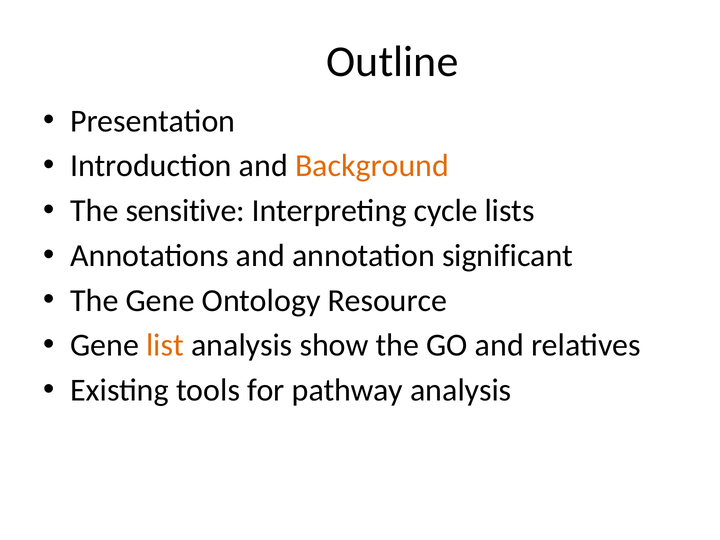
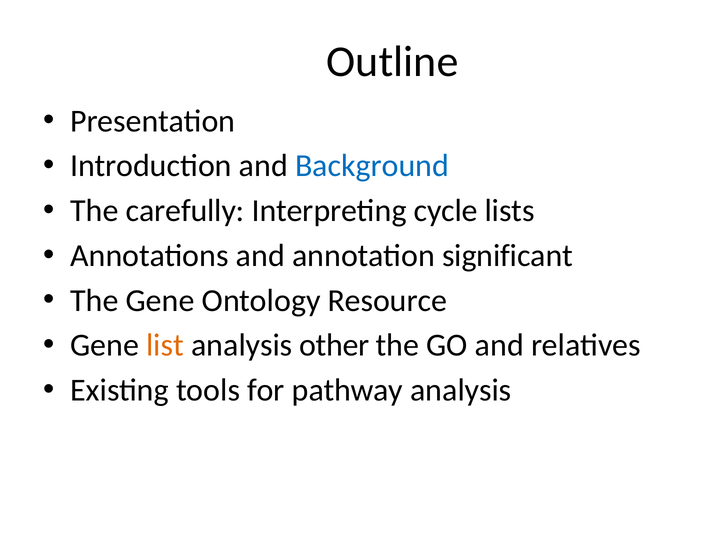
Background colour: orange -> blue
sensitive: sensitive -> carefully
show: show -> other
